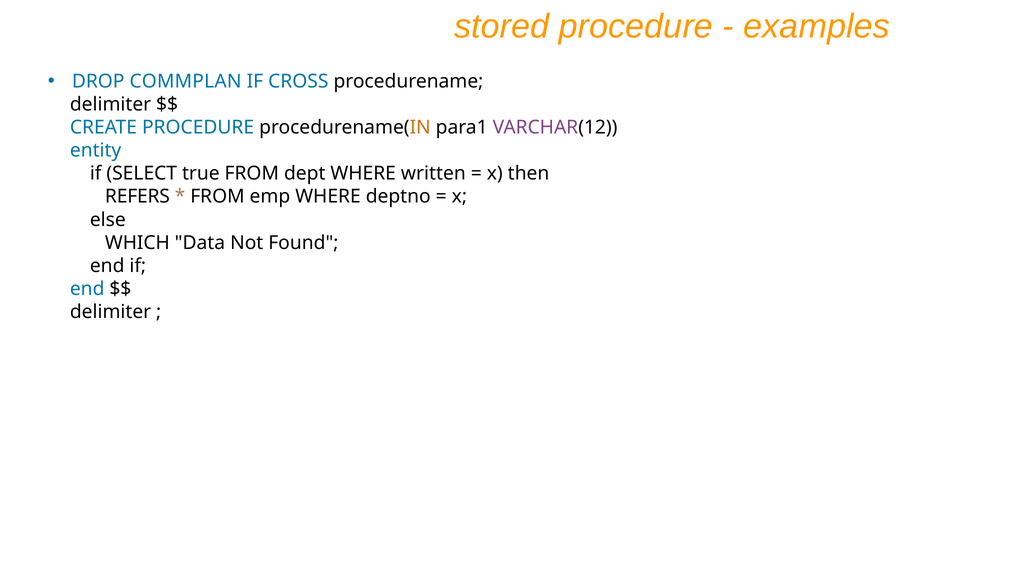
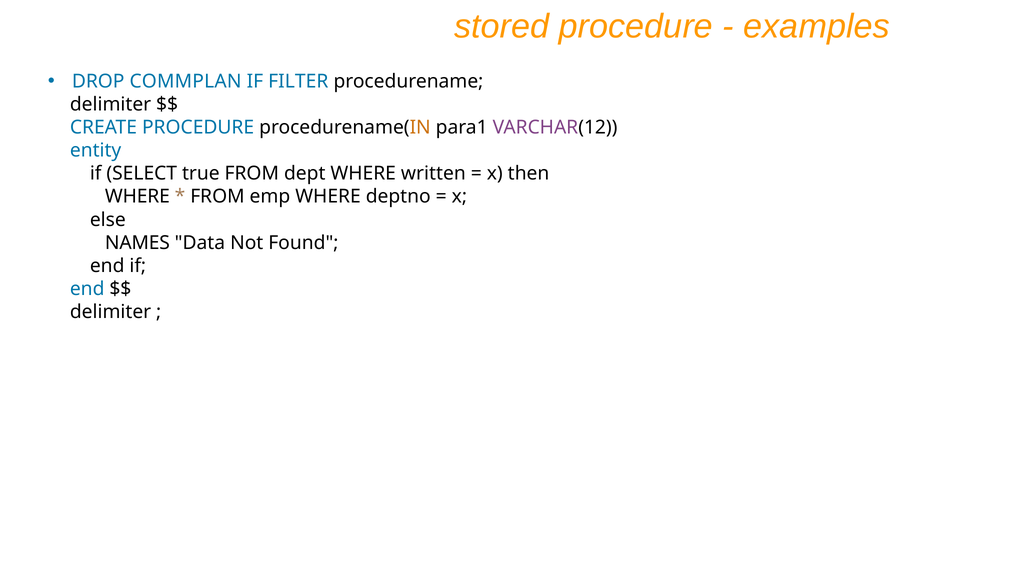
CROSS: CROSS -> FILTER
REFERS at (137, 197): REFERS -> WHERE
WHICH: WHICH -> NAMES
